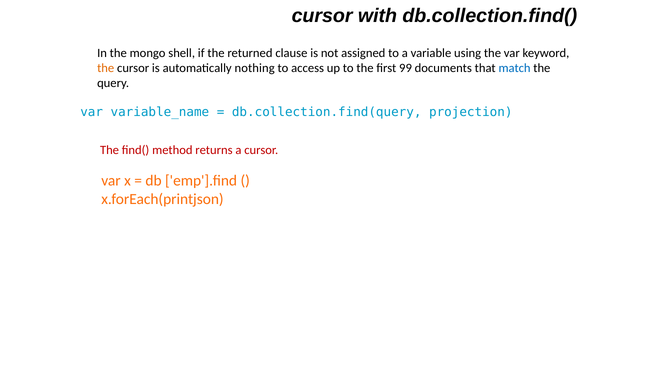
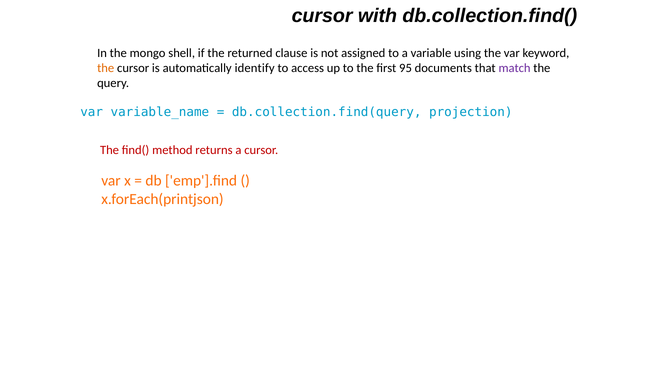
nothing: nothing -> identify
99: 99 -> 95
match colour: blue -> purple
